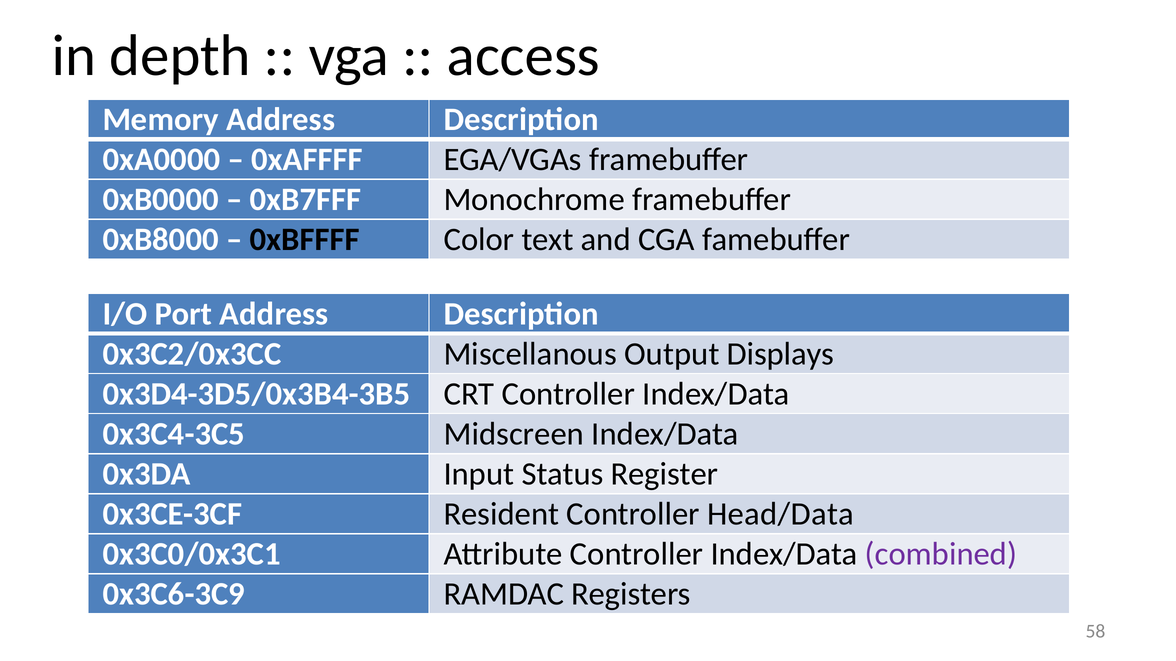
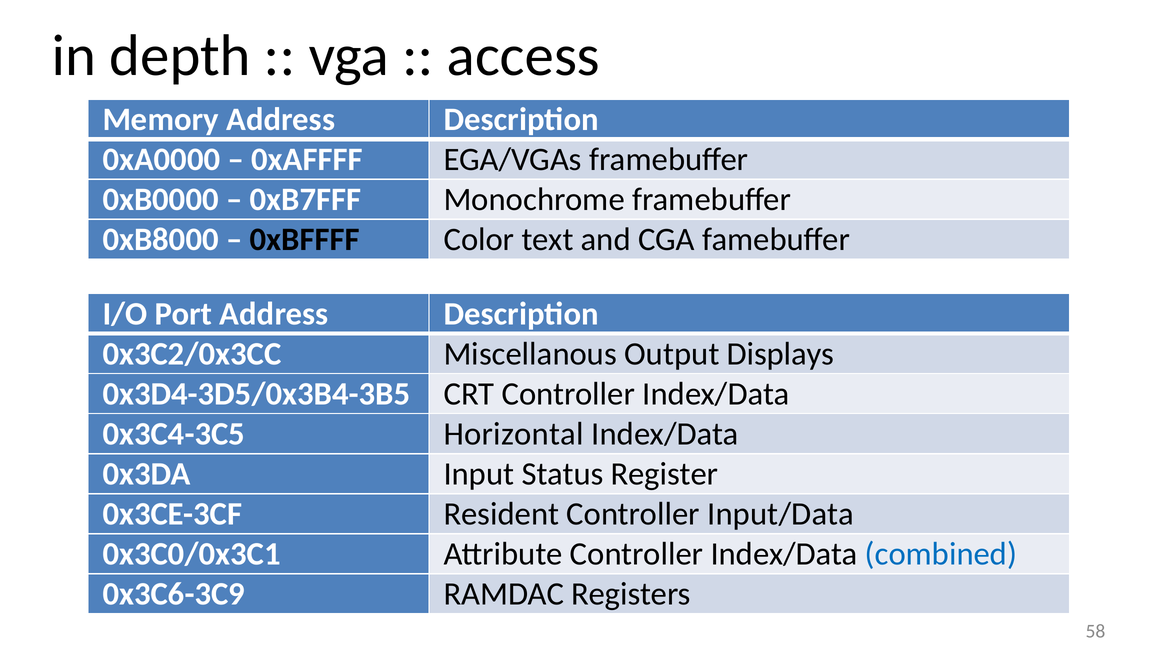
Midscreen: Midscreen -> Horizontal
Head/Data: Head/Data -> Input/Data
combined colour: purple -> blue
